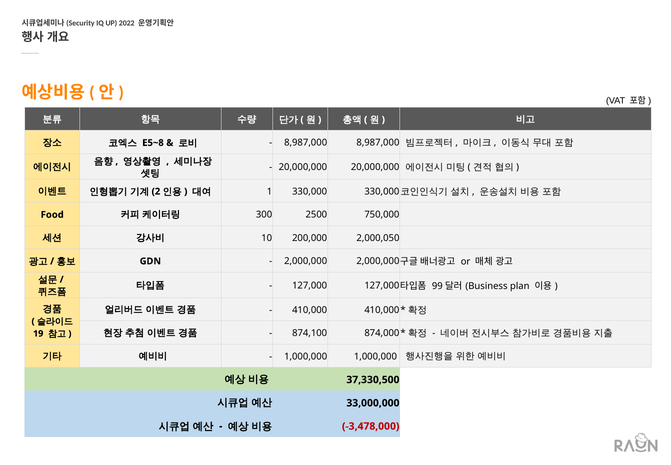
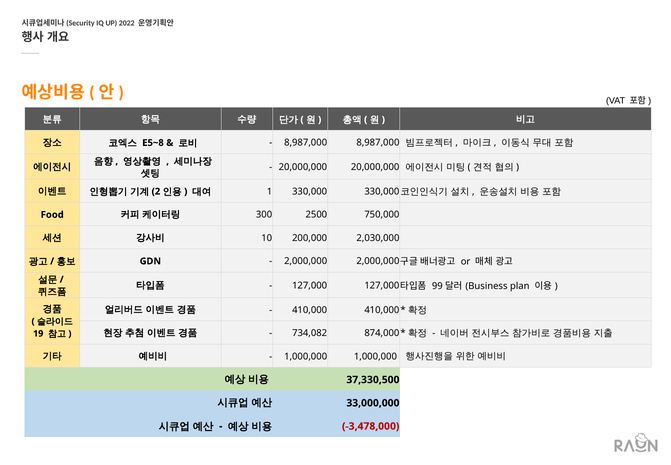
2,000,050: 2,000,050 -> 2,030,000
874,100: 874,100 -> 734,082
